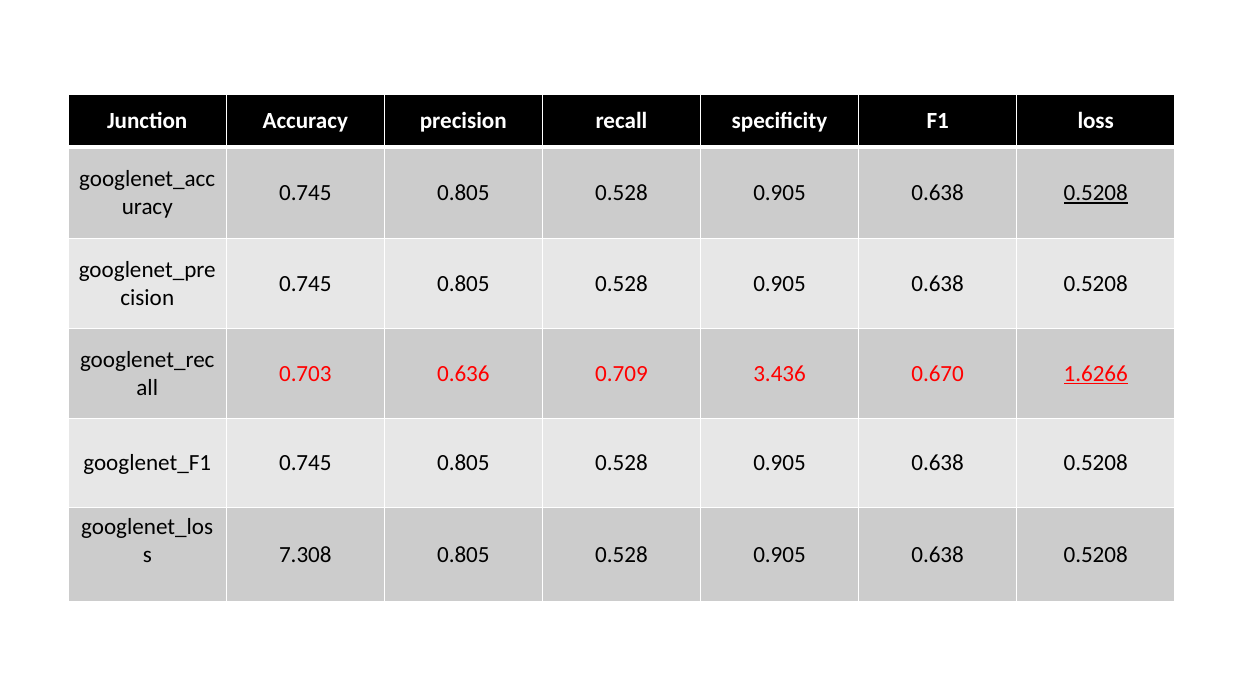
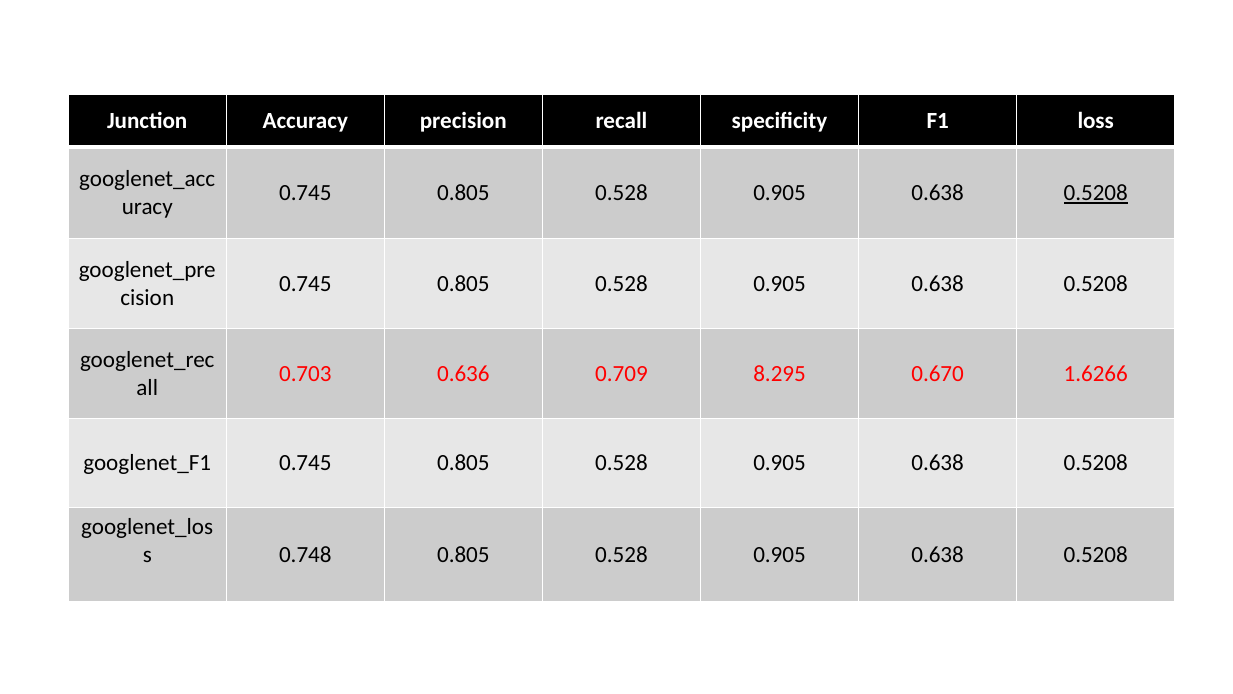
3.436: 3.436 -> 8.295
1.6266 underline: present -> none
7.308: 7.308 -> 0.748
